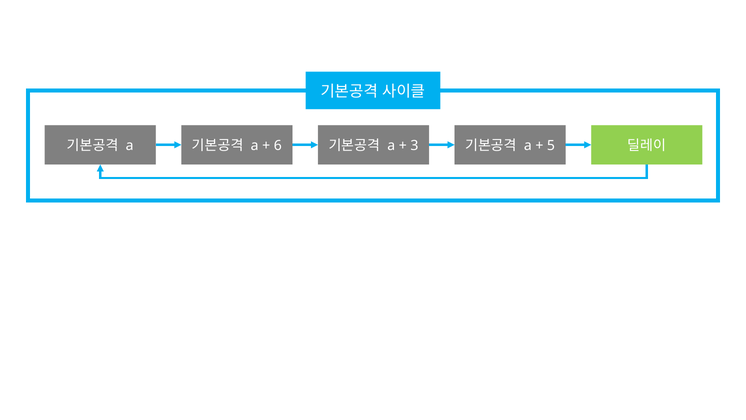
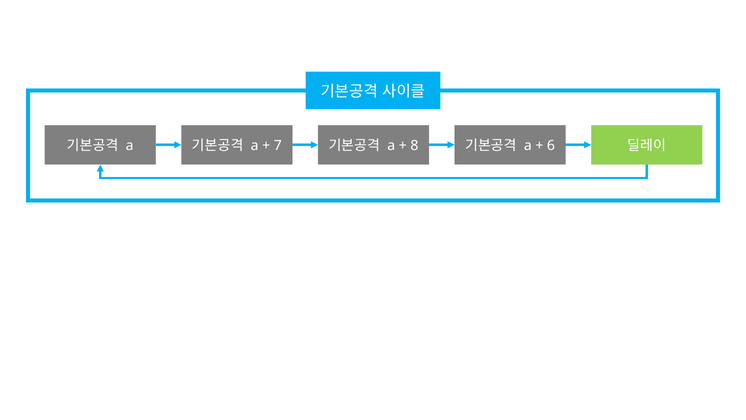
6: 6 -> 7
3: 3 -> 8
5: 5 -> 6
